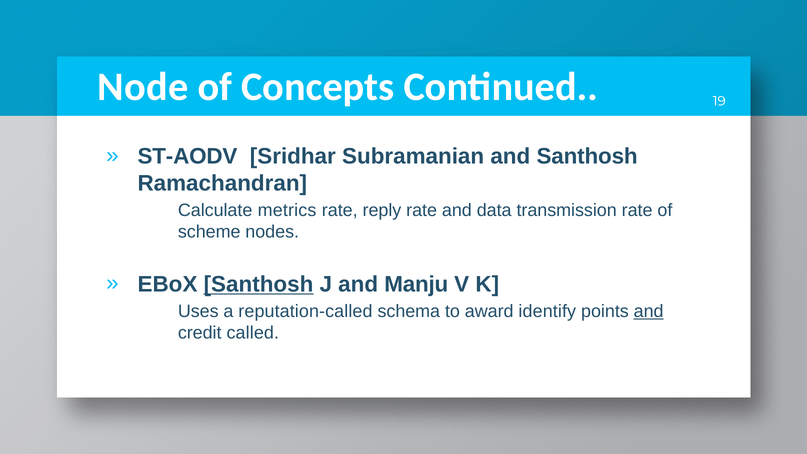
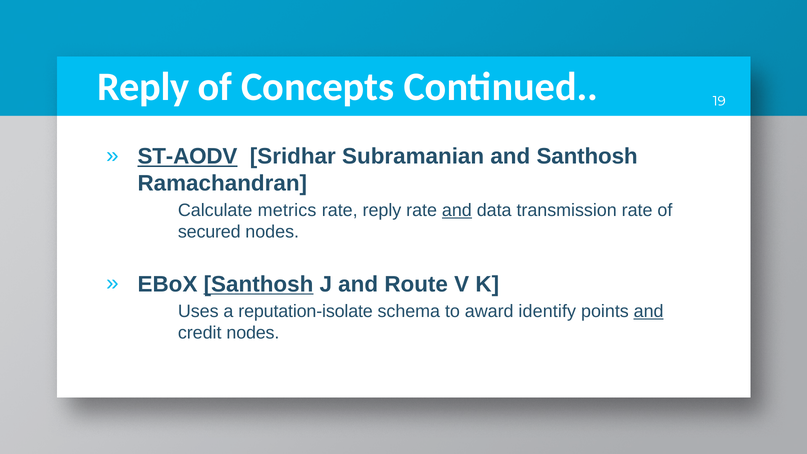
Node at (143, 87): Node -> Reply
ST-AODV underline: none -> present
and at (457, 210) underline: none -> present
scheme: scheme -> secured
Manju: Manju -> Route
reputation-called: reputation-called -> reputation-isolate
credit called: called -> nodes
